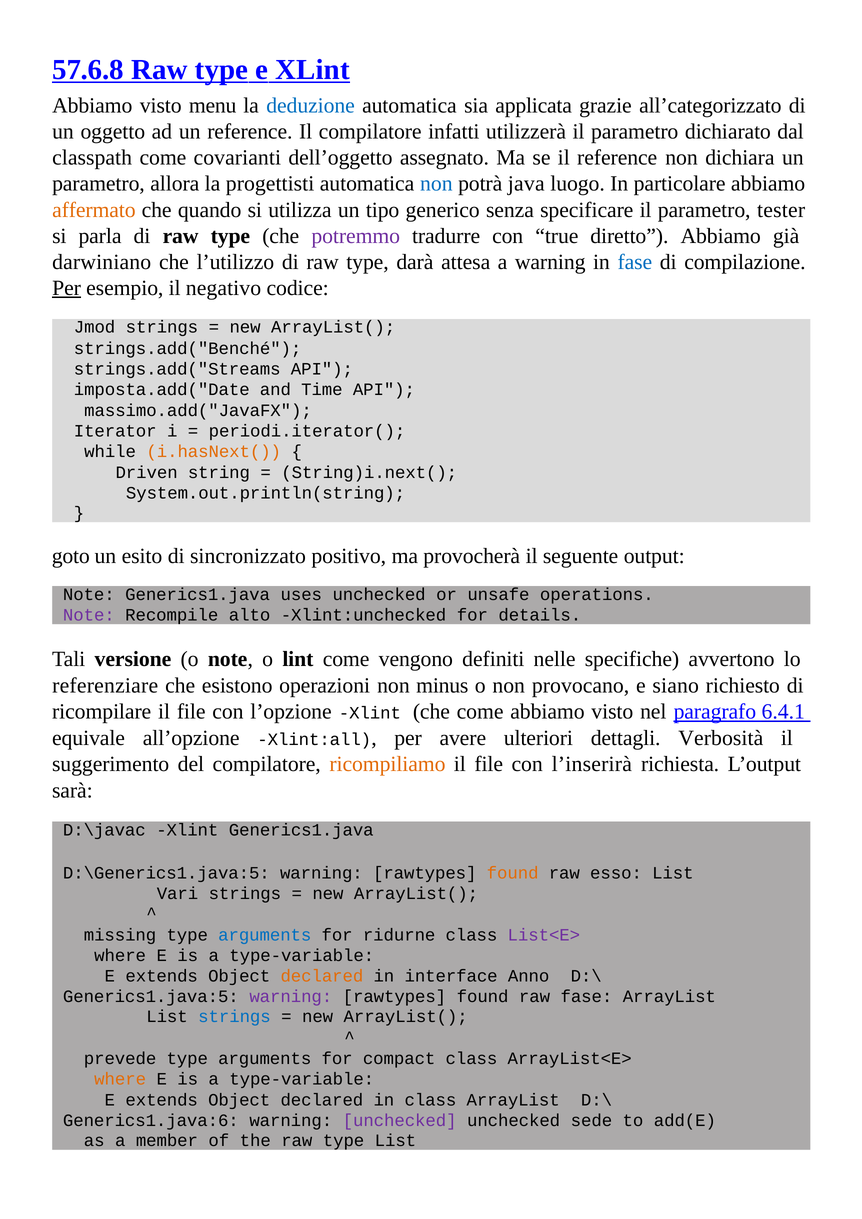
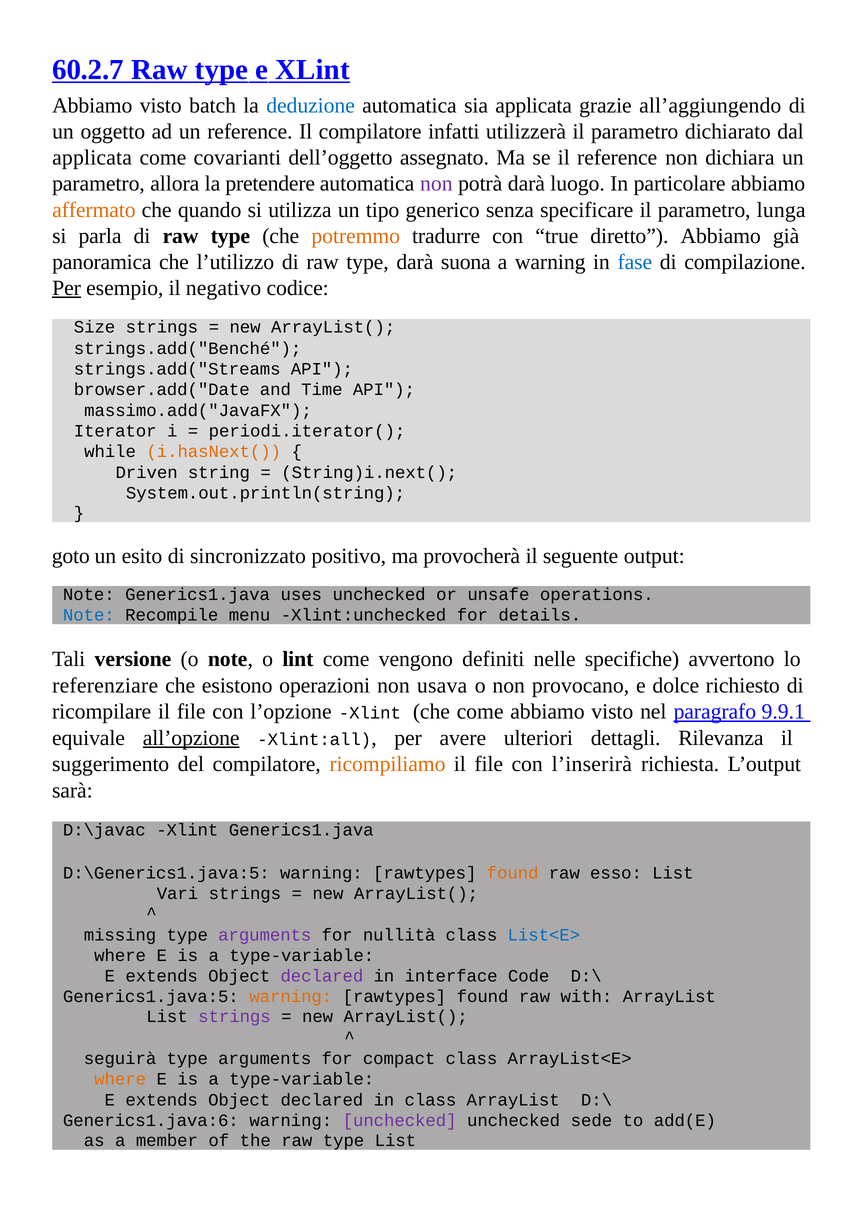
57.6.8: 57.6.8 -> 60.2.7
menu: menu -> batch
all’categorizzato: all’categorizzato -> all’aggiungendo
classpath at (92, 158): classpath -> applicata
progettisti: progettisti -> pretendere
non at (436, 184) colour: blue -> purple
potrà java: java -> darà
tester: tester -> lunga
potremmo colour: purple -> orange
darwiniano: darwiniano -> panoramica
attesa: attesa -> suona
Jmod: Jmod -> Size
imposta.add("Date: imposta.add("Date -> browser.add("Date
Note at (89, 615) colour: purple -> blue
alto: alto -> menu
minus: minus -> usava
siano: siano -> dolce
6.4.1: 6.4.1 -> 9.9.1
all’opzione underline: none -> present
Verbosità: Verbosità -> Rilevanza
arguments at (265, 936) colour: blue -> purple
ridurne: ridurne -> nullità
List<E> colour: purple -> blue
declared at (322, 977) colour: orange -> purple
Anno: Anno -> Code
warning at (291, 997) colour: purple -> orange
raw fase: fase -> with
strings at (234, 1017) colour: blue -> purple
prevede: prevede -> seguirà
